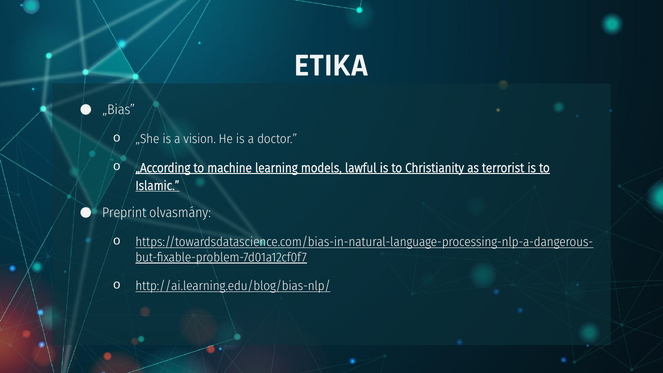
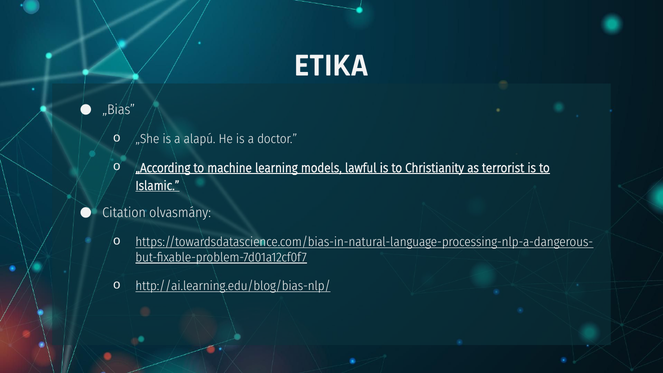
vision: vision -> alapú
Preprint: Preprint -> Citation
